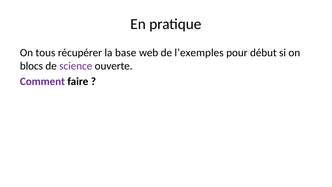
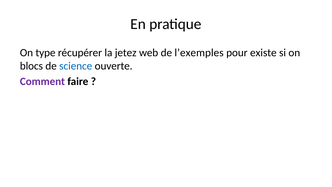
tous: tous -> type
base: base -> jetez
début: début -> existe
science colour: purple -> blue
